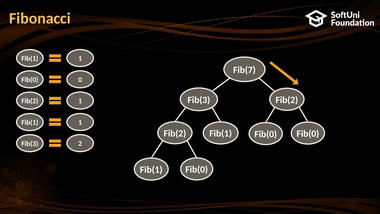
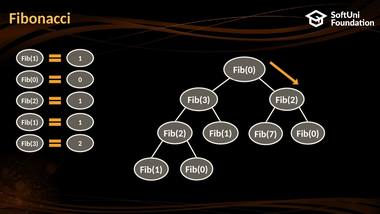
Fib(7 at (244, 70): Fib(7 -> Fib(0
Fib(0 at (266, 134): Fib(0 -> Fib(7
